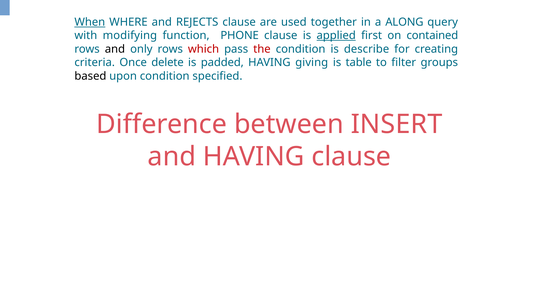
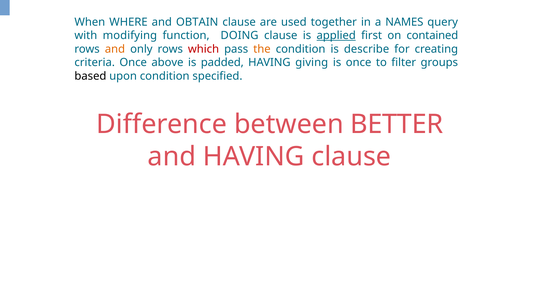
When underline: present -> none
REJECTS: REJECTS -> OBTAIN
ALONG: ALONG -> NAMES
PHONE: PHONE -> DOING
and at (115, 49) colour: black -> orange
the colour: red -> orange
delete: delete -> above
is table: table -> once
INSERT: INSERT -> BETTER
